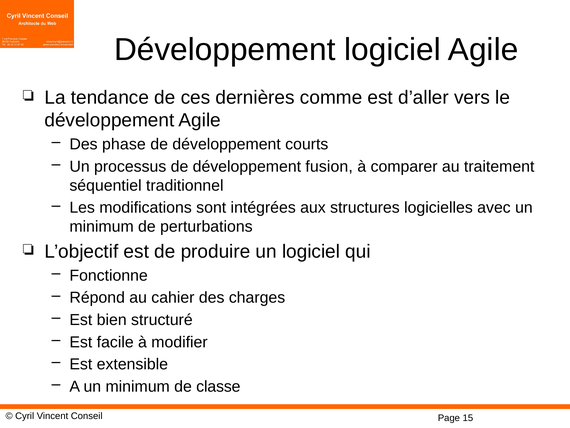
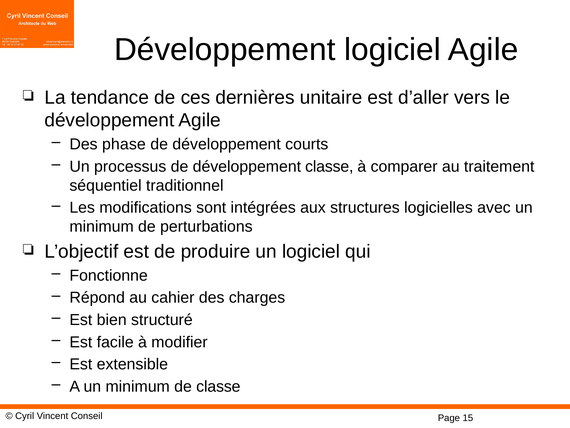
comme: comme -> unitaire
développement fusion: fusion -> classe
